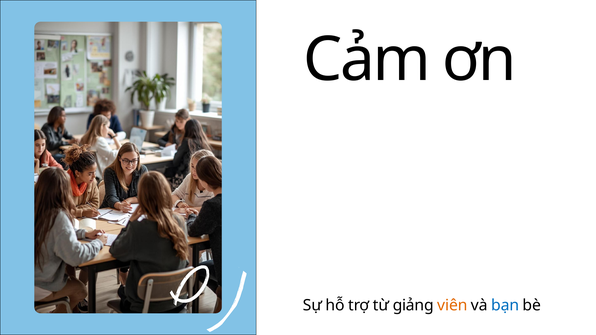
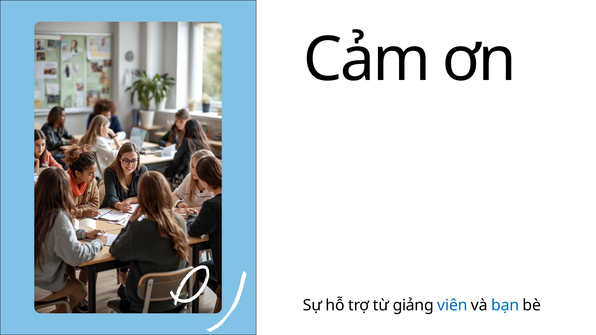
viên colour: orange -> blue
